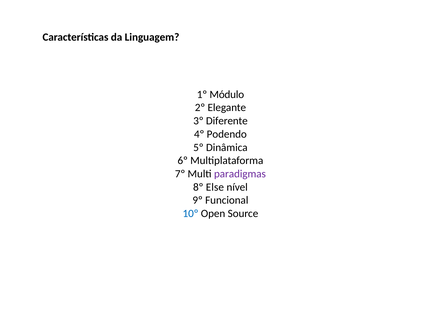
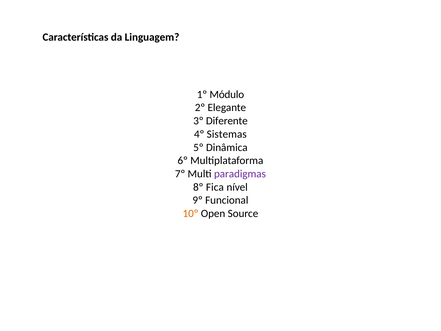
Podendo: Podendo -> Sistemas
Else: Else -> Fica
10º colour: blue -> orange
